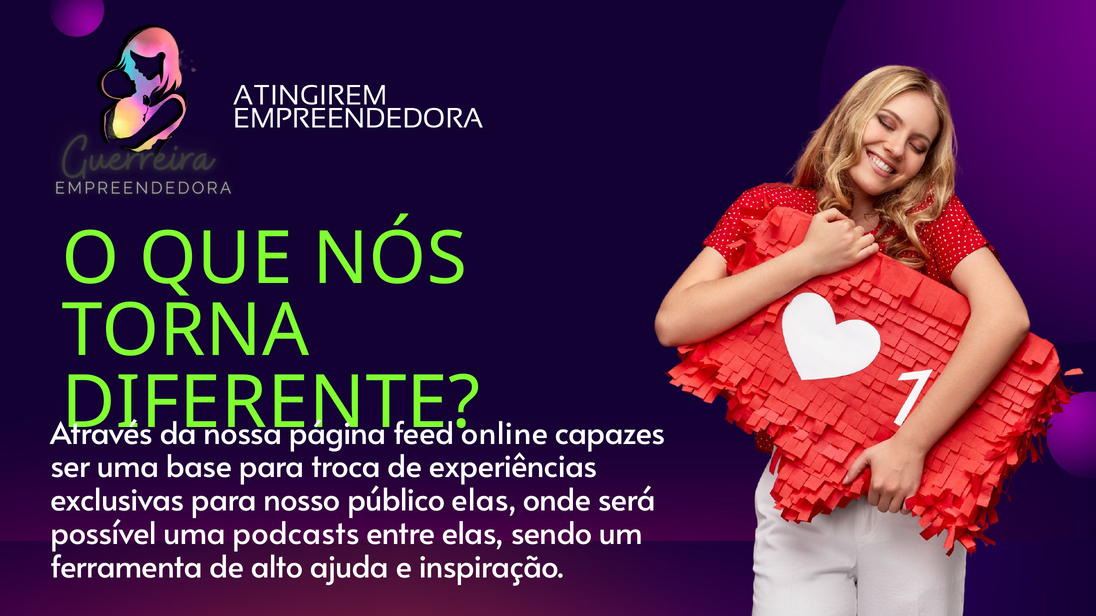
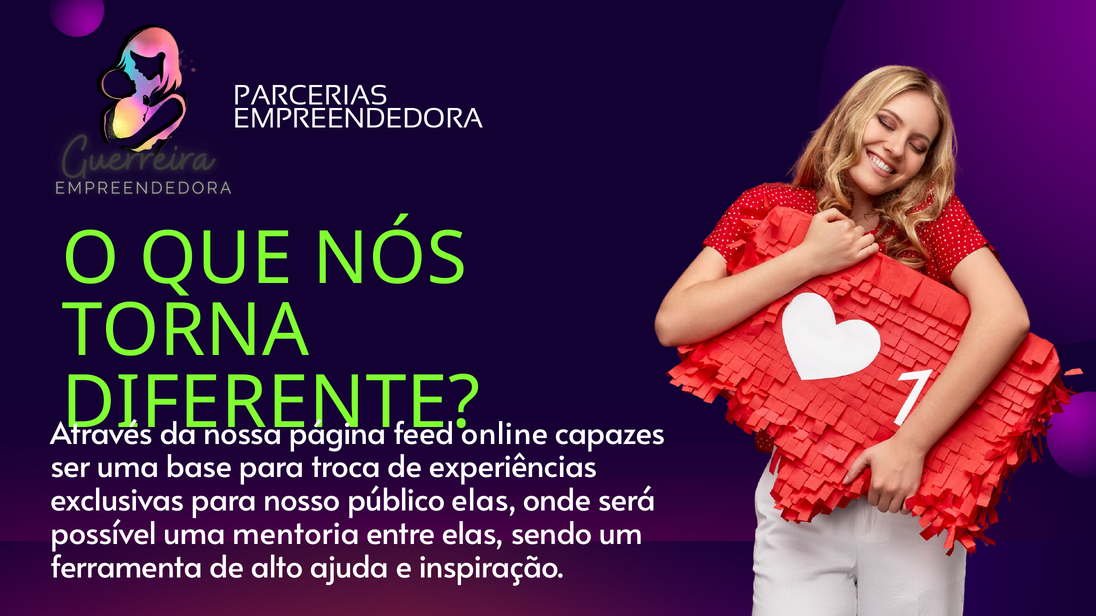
ATINGIREM: ATINGIREM -> PARCERIAS
podcasts: podcasts -> mentoria
